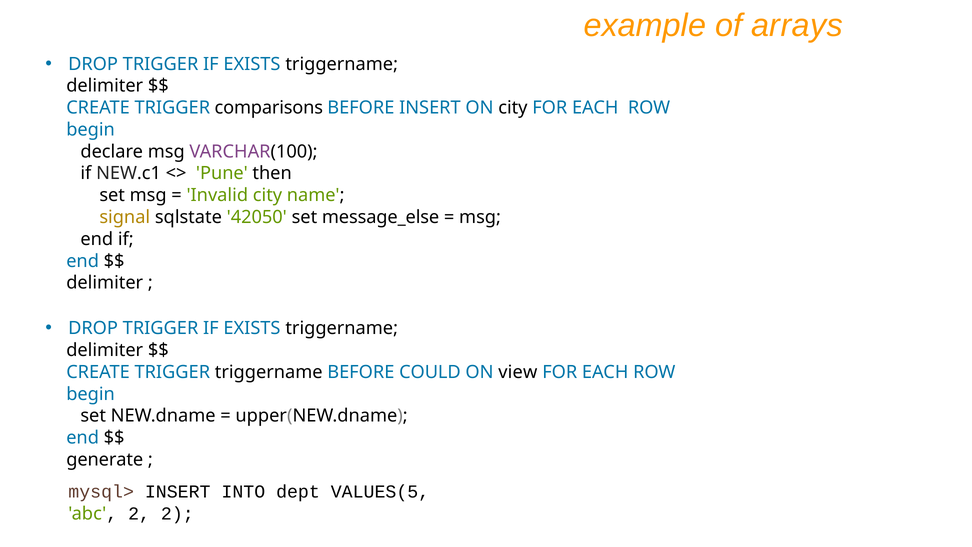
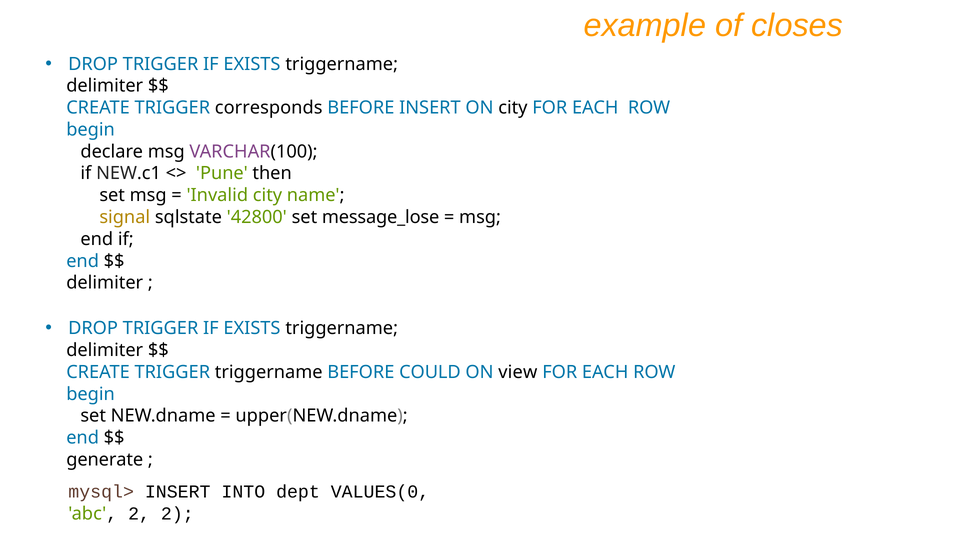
arrays: arrays -> closes
comparisons: comparisons -> corresponds
42050: 42050 -> 42800
message_else: message_else -> message_lose
VALUES(5: VALUES(5 -> VALUES(0
